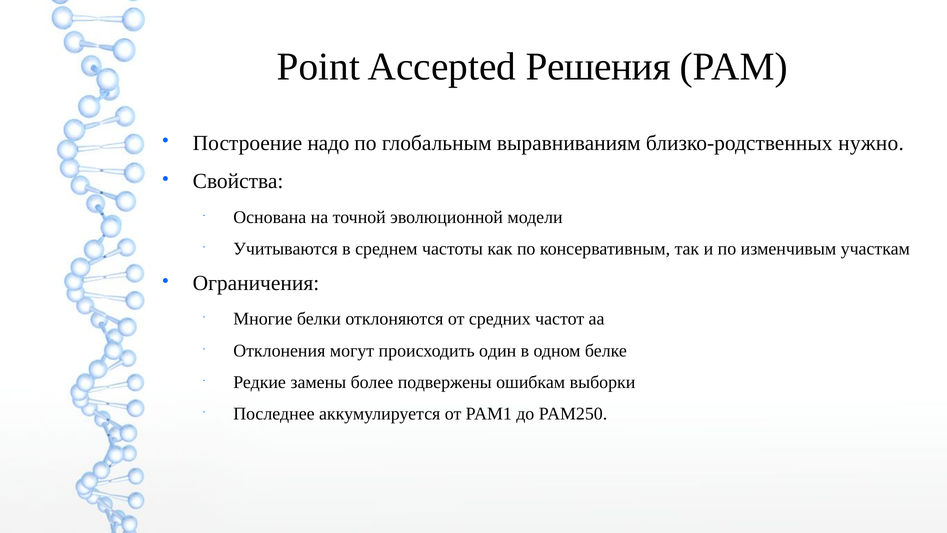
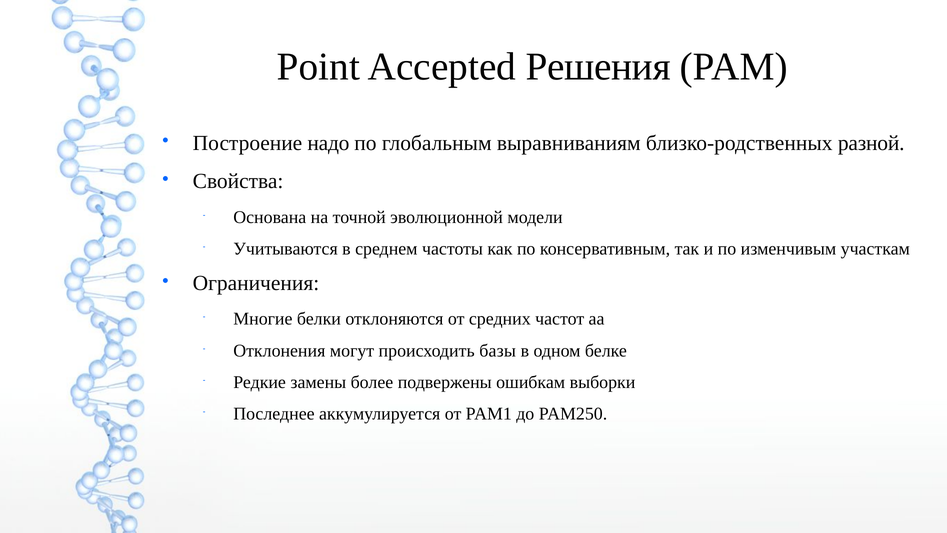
нужно: нужно -> разной
один: один -> базы
